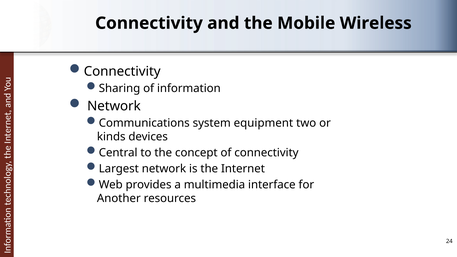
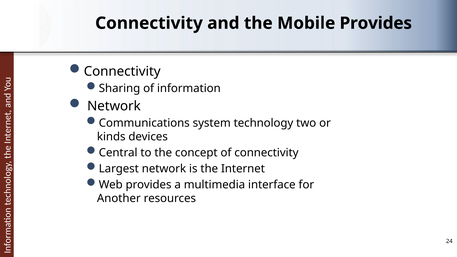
Mobile Wireless: Wireless -> Provides
equipment: equipment -> technology
